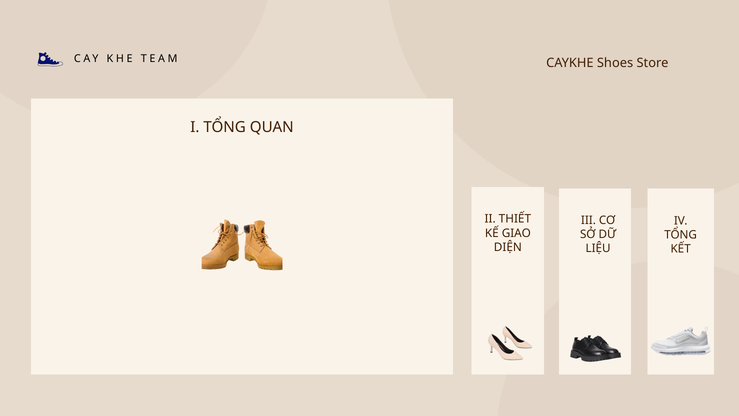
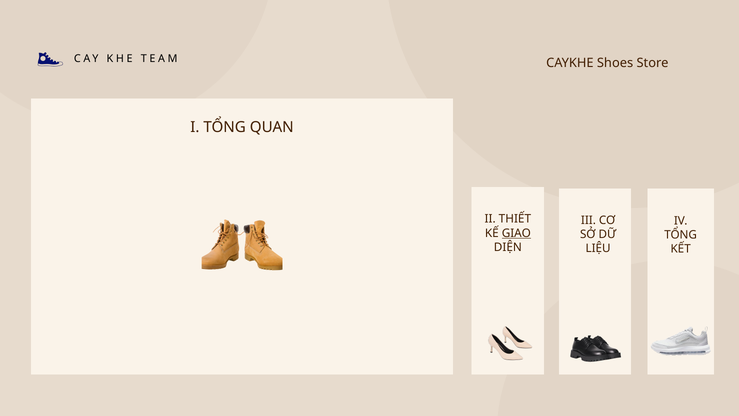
GIAO underline: none -> present
